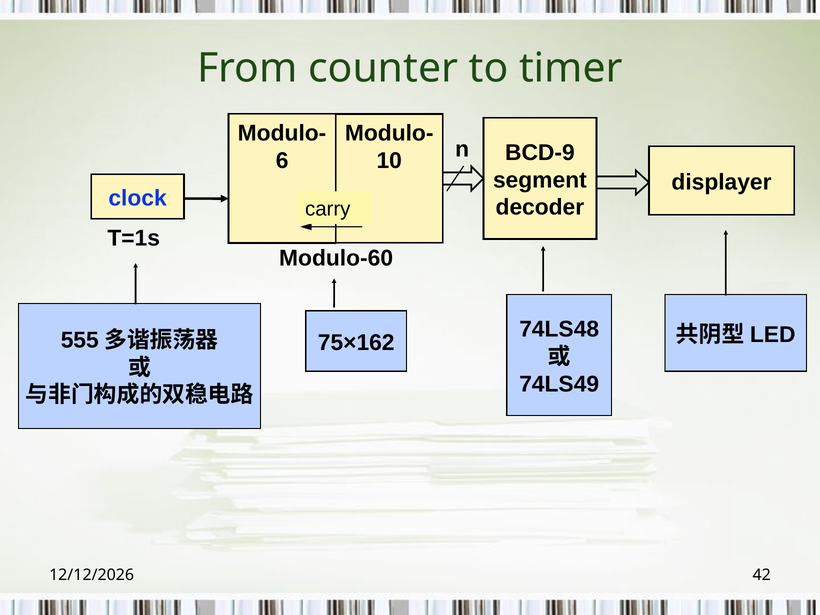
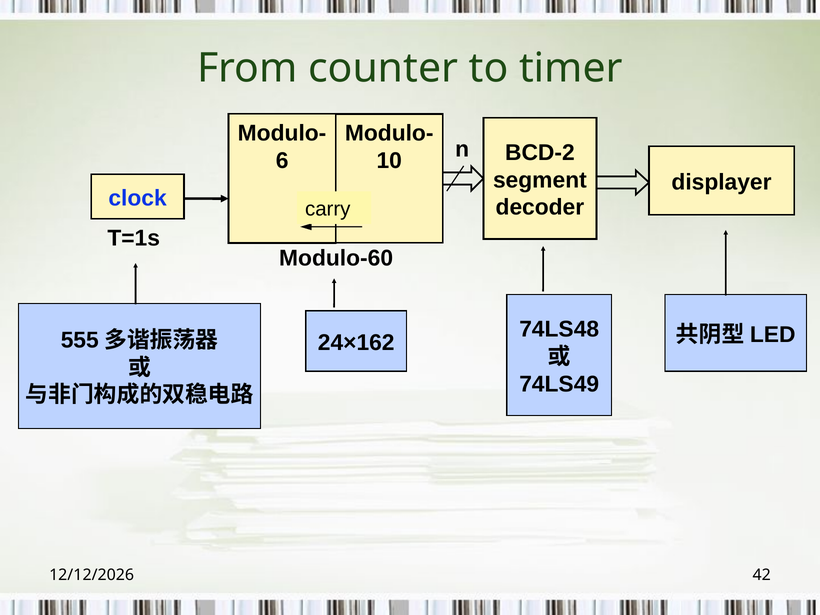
BCD-9: BCD-9 -> BCD-2
75×162: 75×162 -> 24×162
